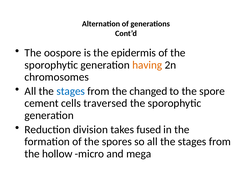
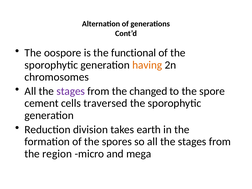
epidermis: epidermis -> functional
stages at (71, 91) colour: blue -> purple
fused: fused -> earth
hollow: hollow -> region
